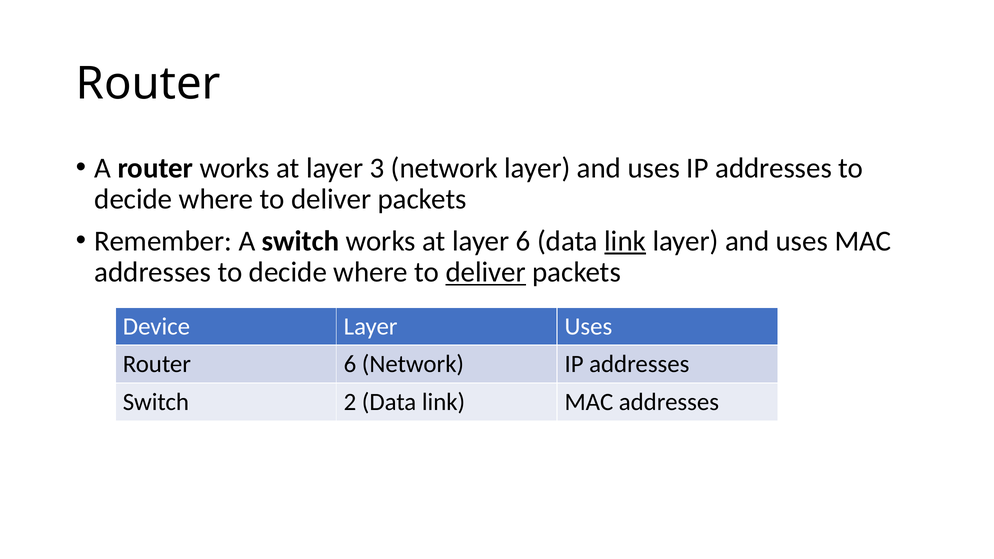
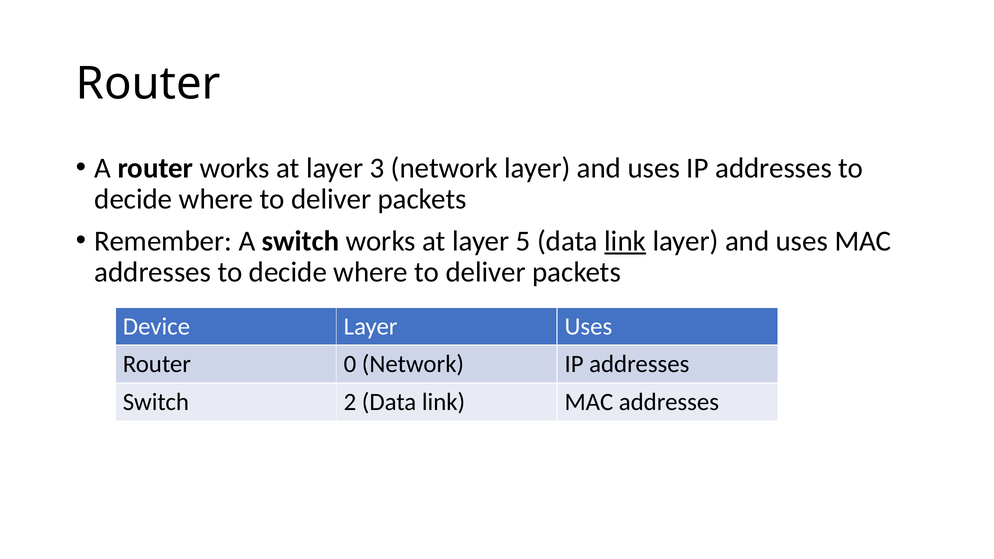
layer 6: 6 -> 5
deliver at (486, 272) underline: present -> none
Router 6: 6 -> 0
